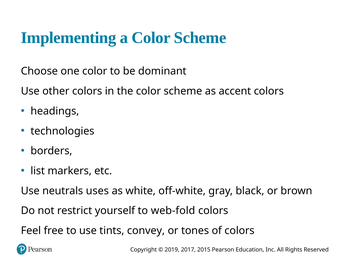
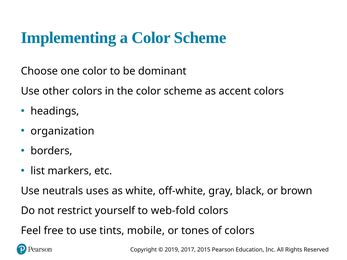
technologies: technologies -> organization
convey: convey -> mobile
